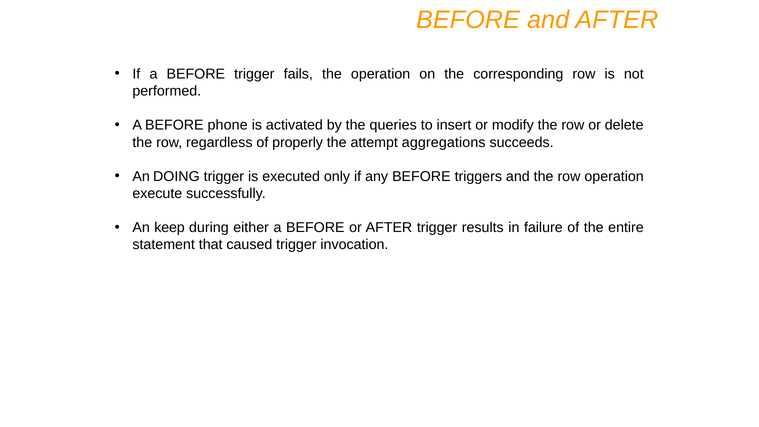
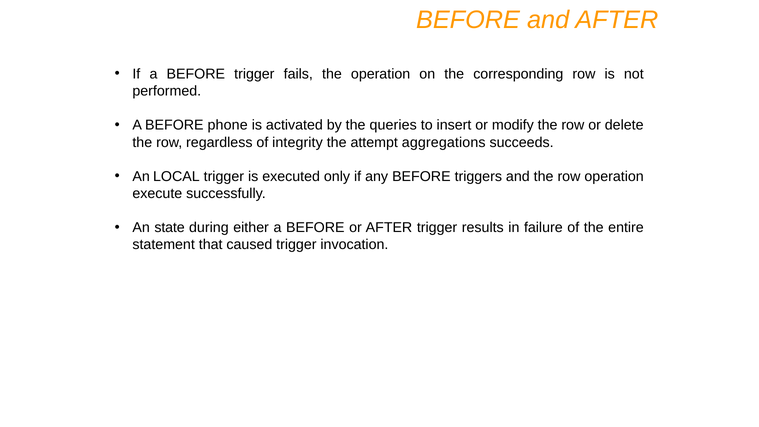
properly: properly -> integrity
DOING: DOING -> LOCAL
keep: keep -> state
